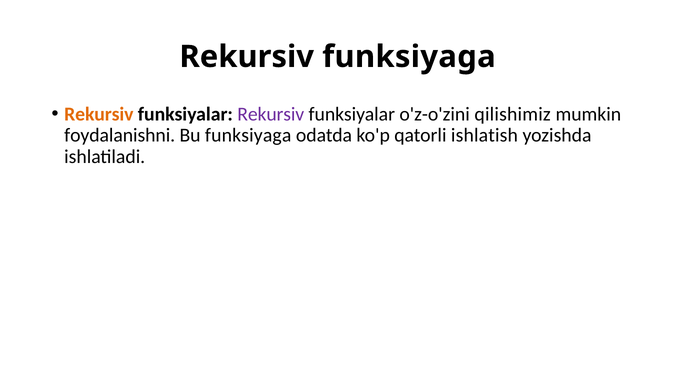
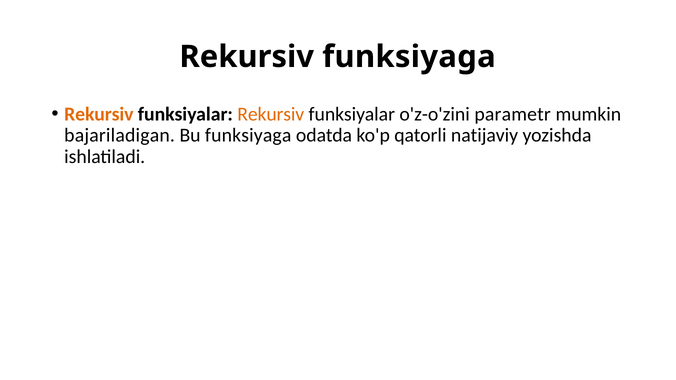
Rekursiv at (271, 114) colour: purple -> orange
qilishimiz: qilishimiz -> parametr
foydalanishni: foydalanishni -> bajariladigan
ishlatish: ishlatish -> natijaviy
